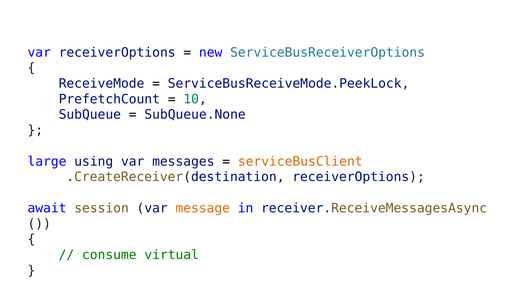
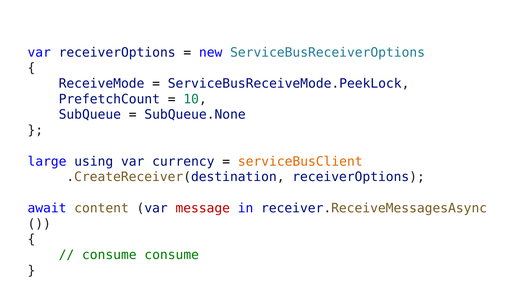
messages: messages -> currency
session: session -> content
message colour: orange -> red
consume virtual: virtual -> consume
